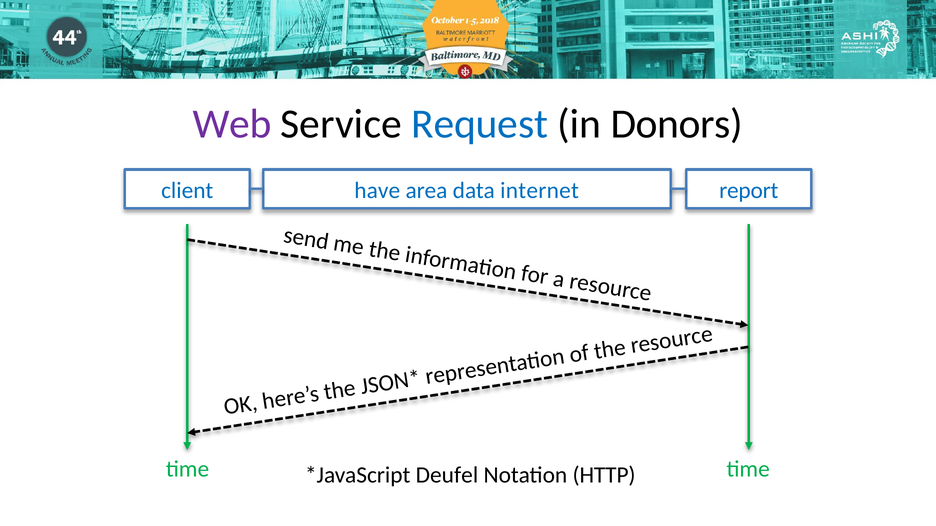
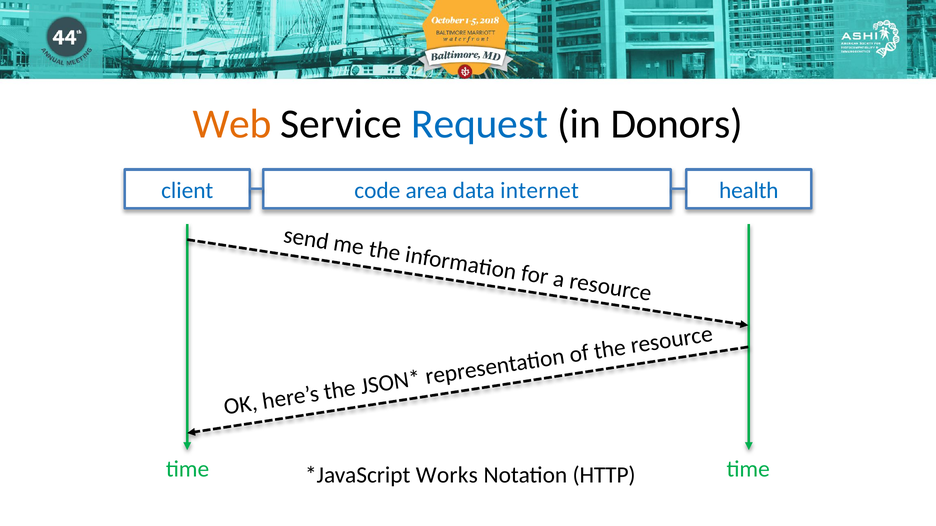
Web colour: purple -> orange
have: have -> code
report: report -> health
Deufel: Deufel -> Works
